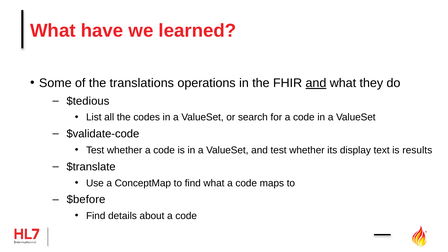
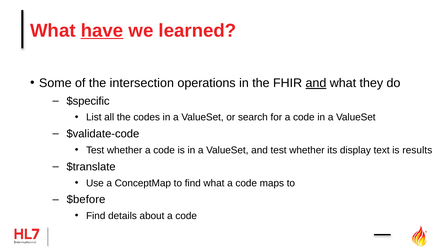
have underline: none -> present
translations: translations -> intersection
$tedious: $tedious -> $specific
